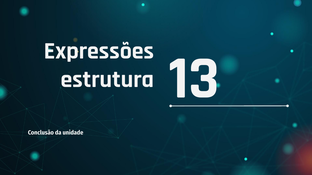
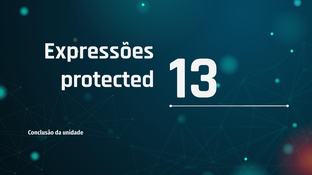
estrutura: estrutura -> protected
